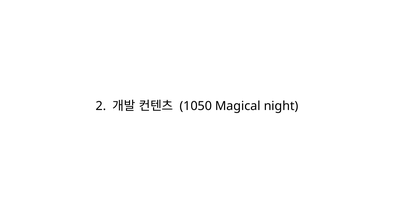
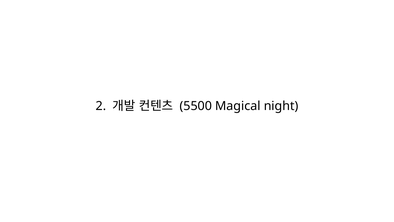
1050: 1050 -> 5500
